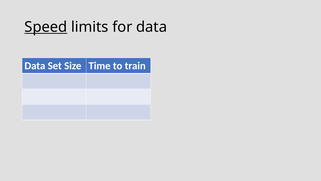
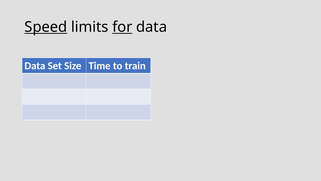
for underline: none -> present
